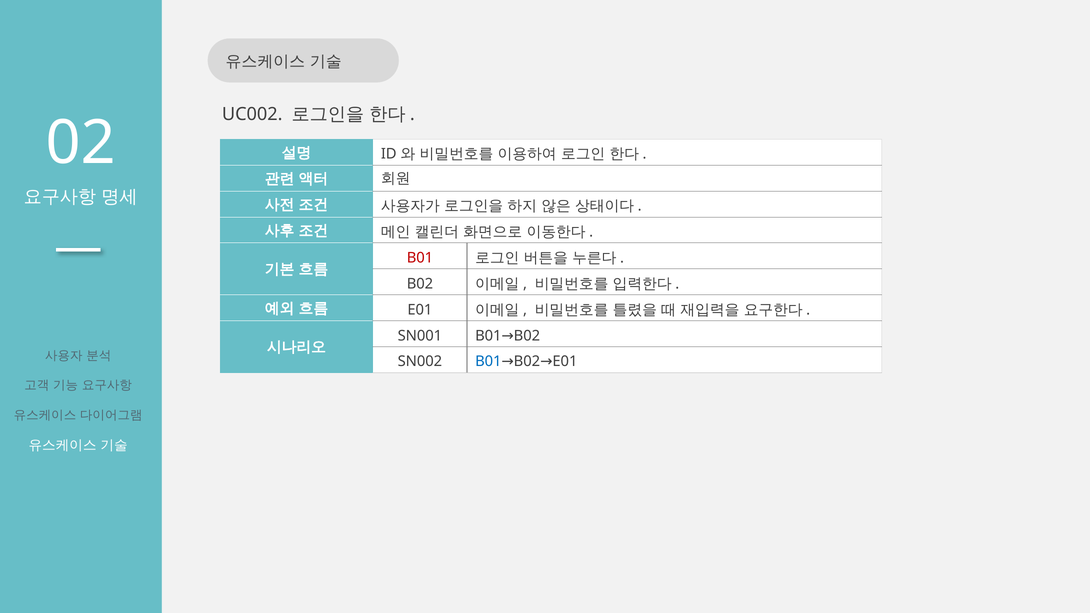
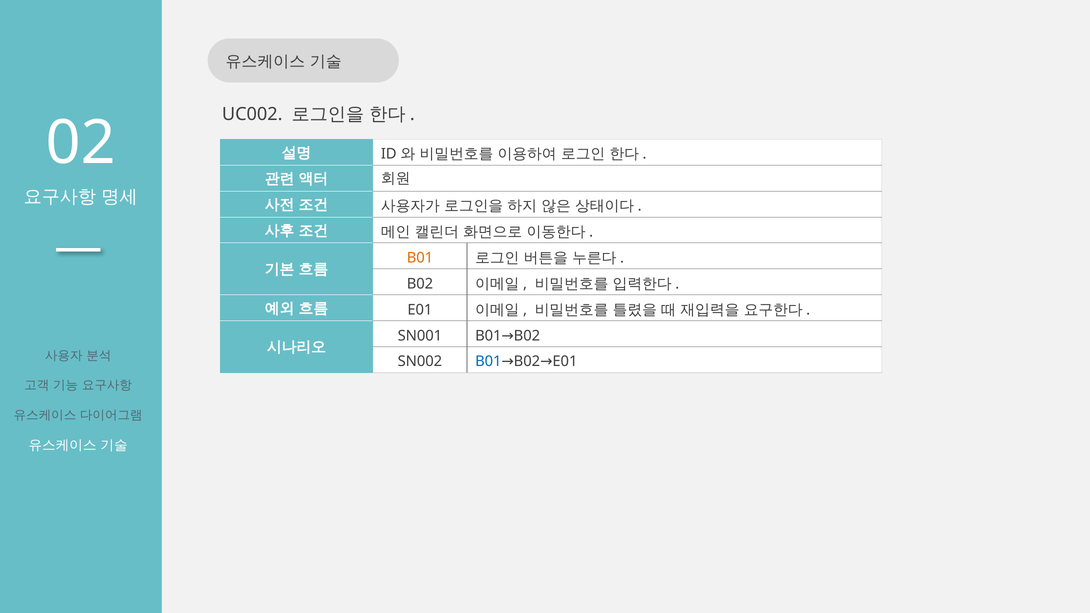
B01 at (420, 258) colour: red -> orange
